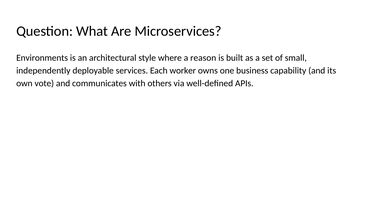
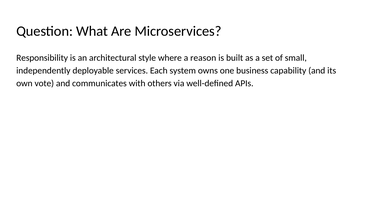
Environments: Environments -> Responsibility
worker: worker -> system
